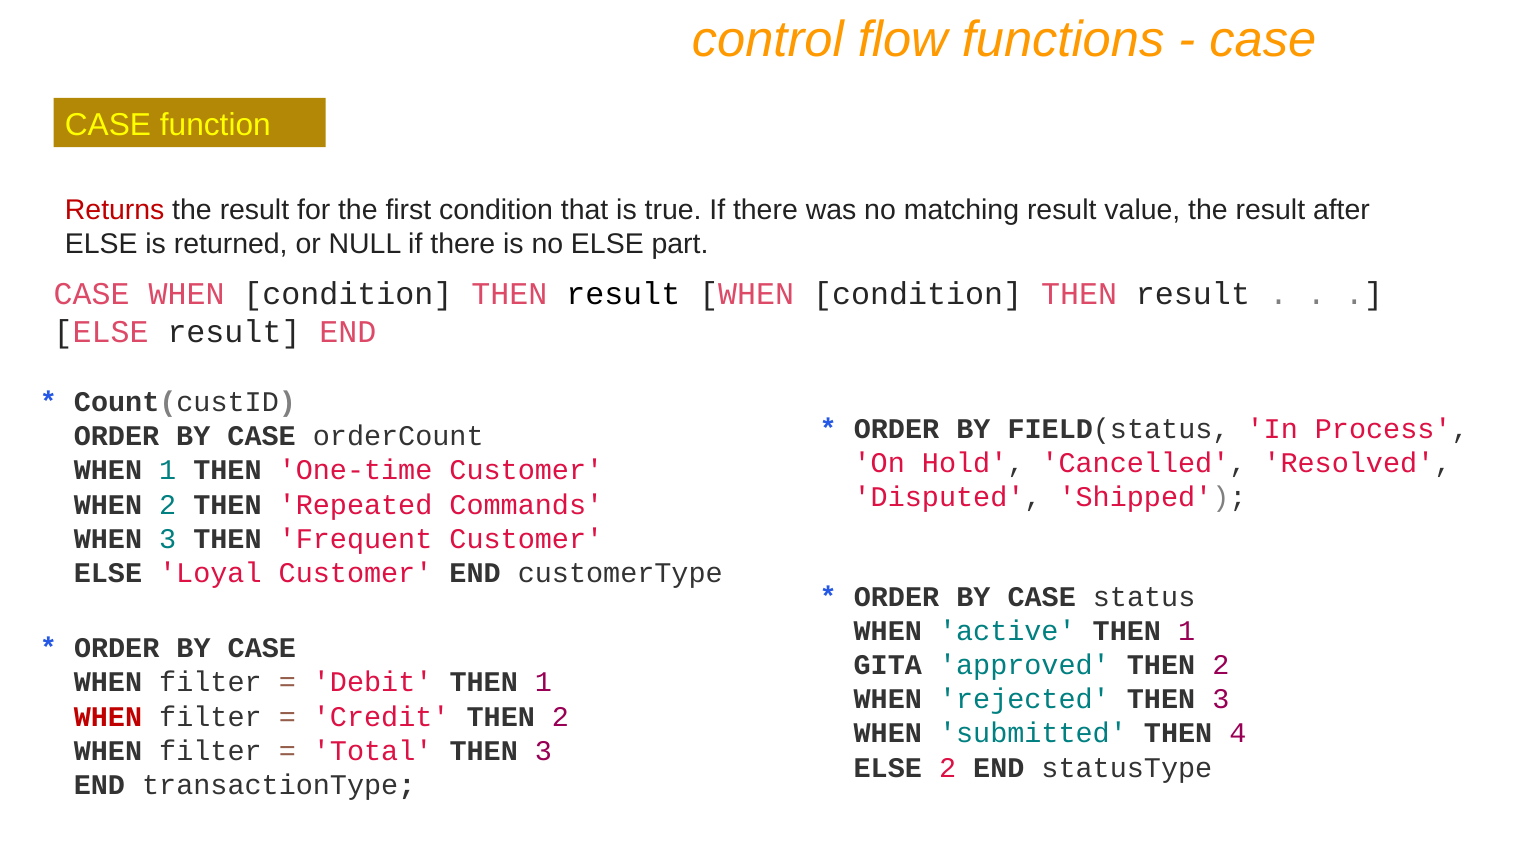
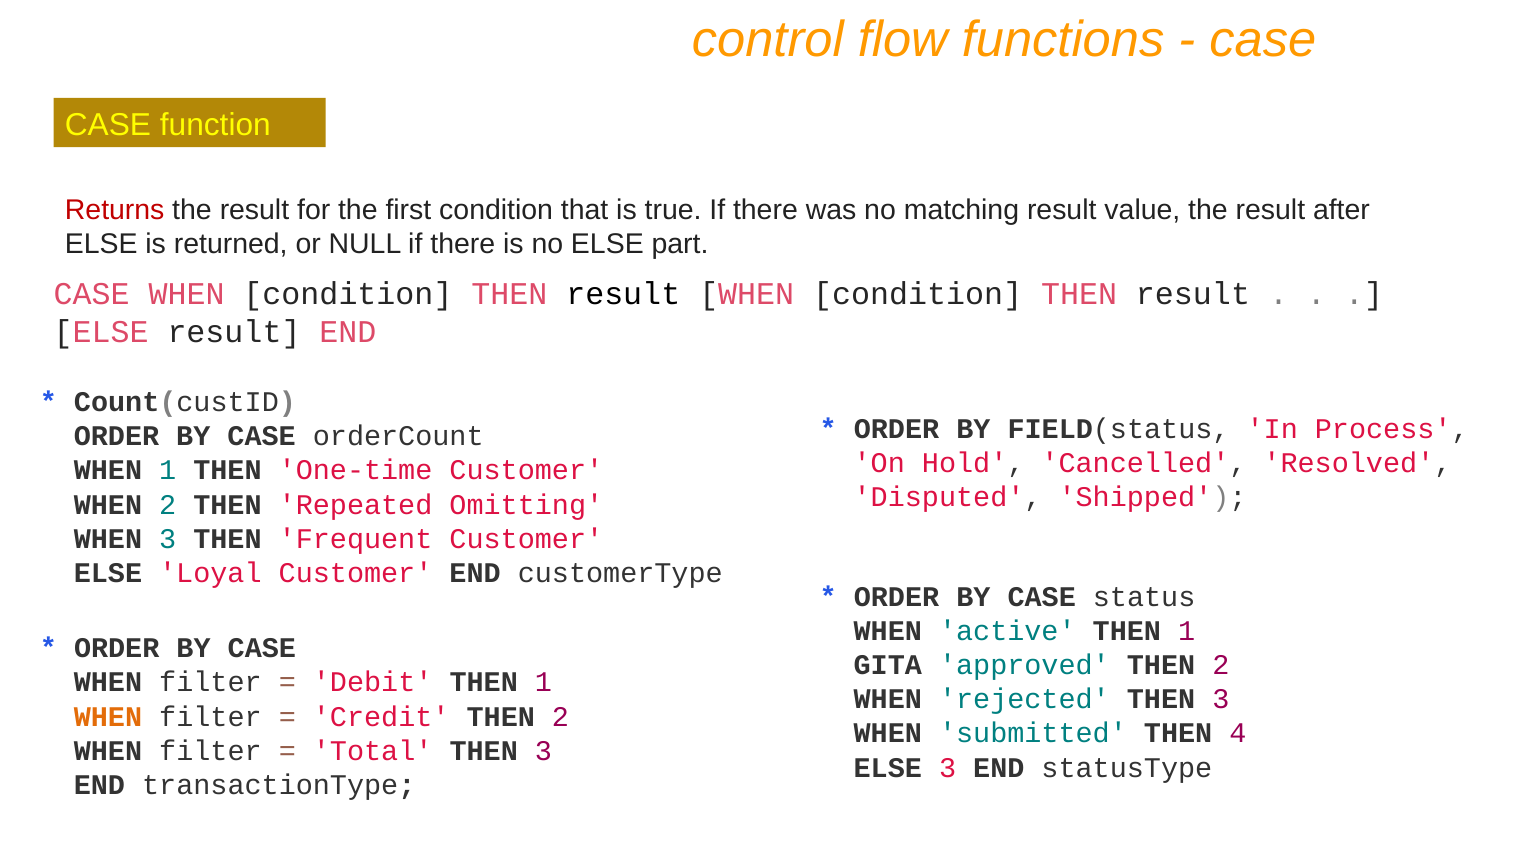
Commands: Commands -> Omitting
WHEN at (108, 717) colour: red -> orange
ELSE 2: 2 -> 3
